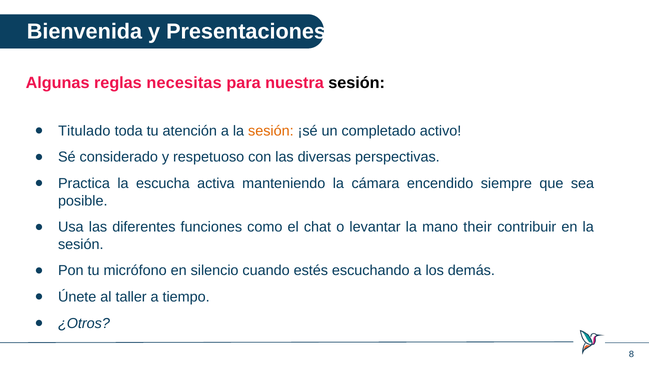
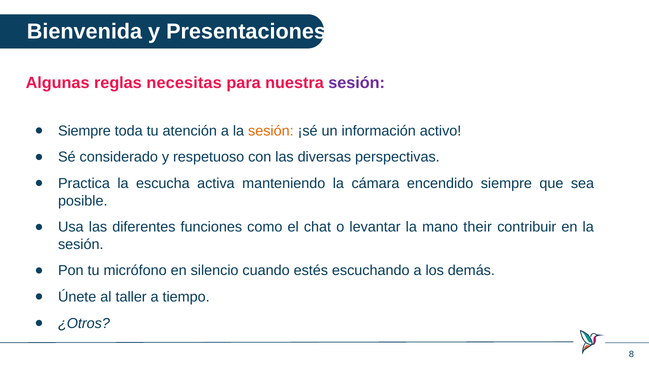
sesión at (357, 83) colour: black -> purple
Titulado at (84, 131): Titulado -> Siempre
completado: completado -> información
